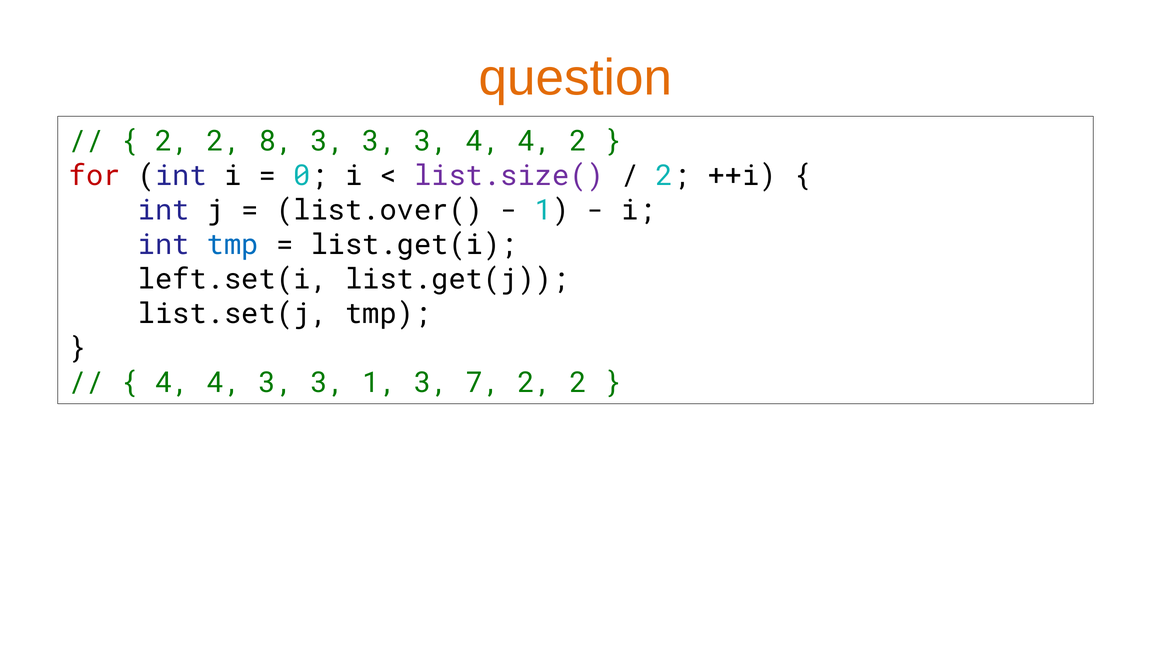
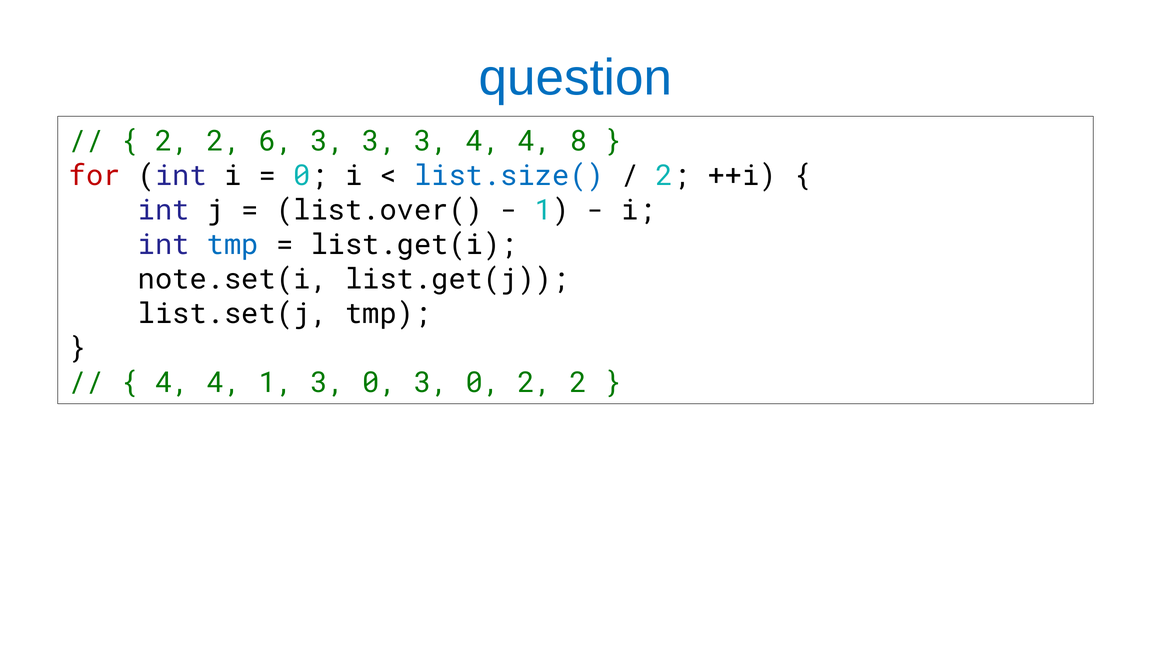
question colour: orange -> blue
8: 8 -> 6
4 2: 2 -> 8
list.size( colour: purple -> blue
left.set(i: left.set(i -> note.set(i
4 3: 3 -> 1
1 at (380, 383): 1 -> 0
7 at (483, 383): 7 -> 0
